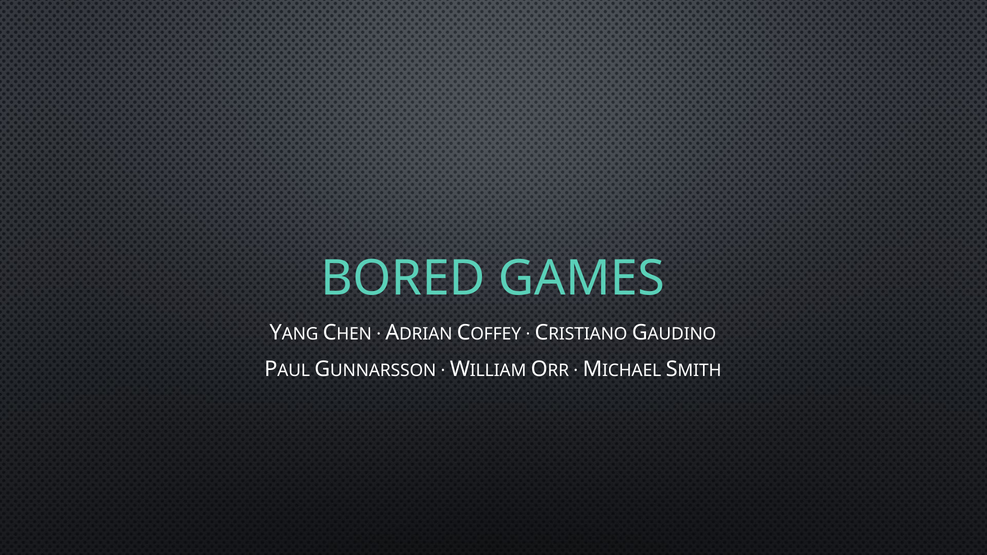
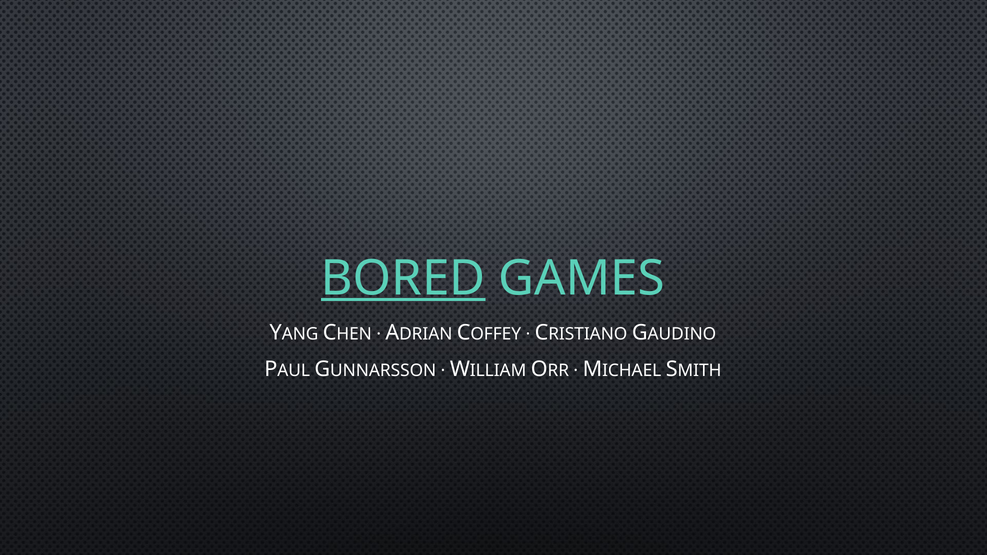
BORED underline: none -> present
